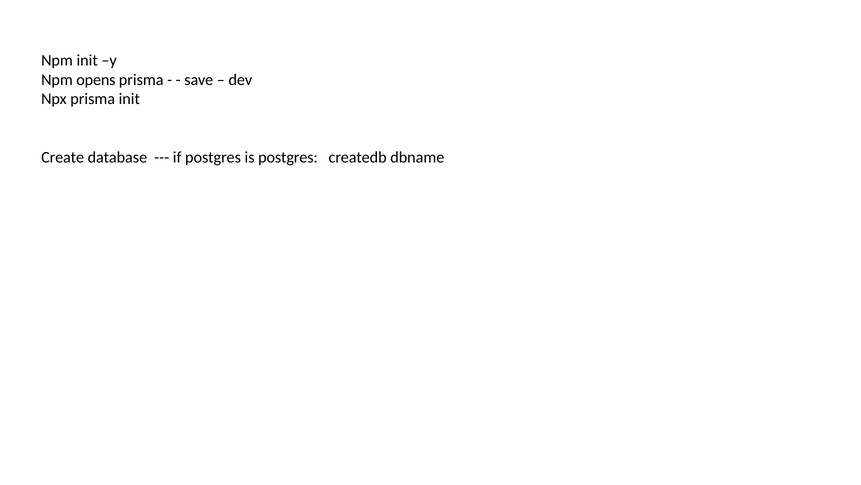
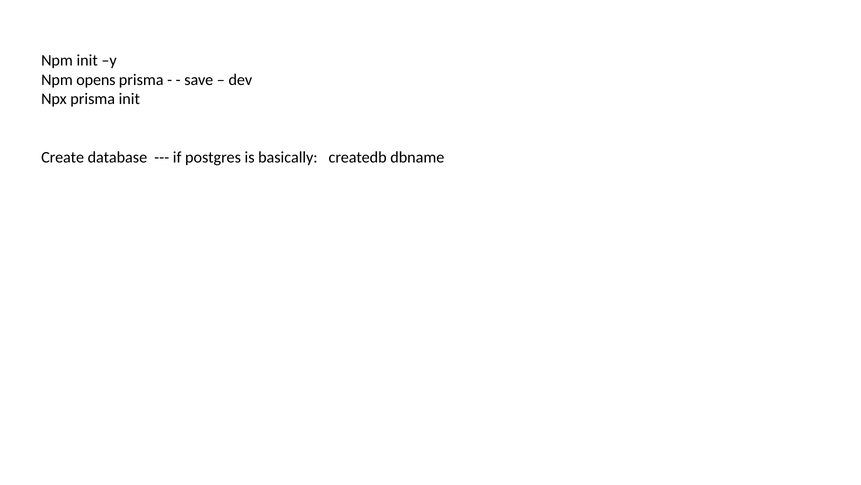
is postgres: postgres -> basically
